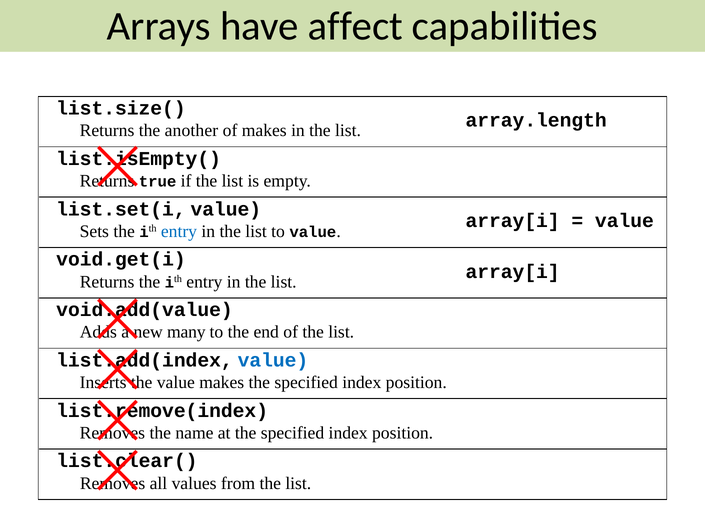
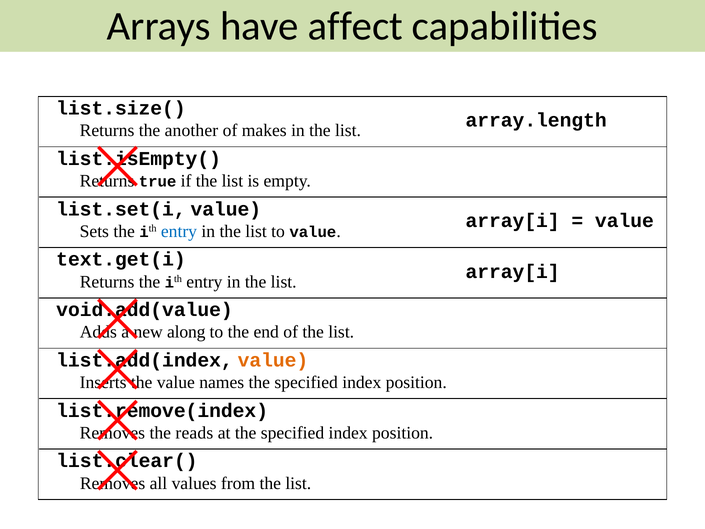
void.get(i: void.get(i -> text.get(i
many: many -> along
value at (273, 360) colour: blue -> orange
value makes: makes -> names
name: name -> reads
